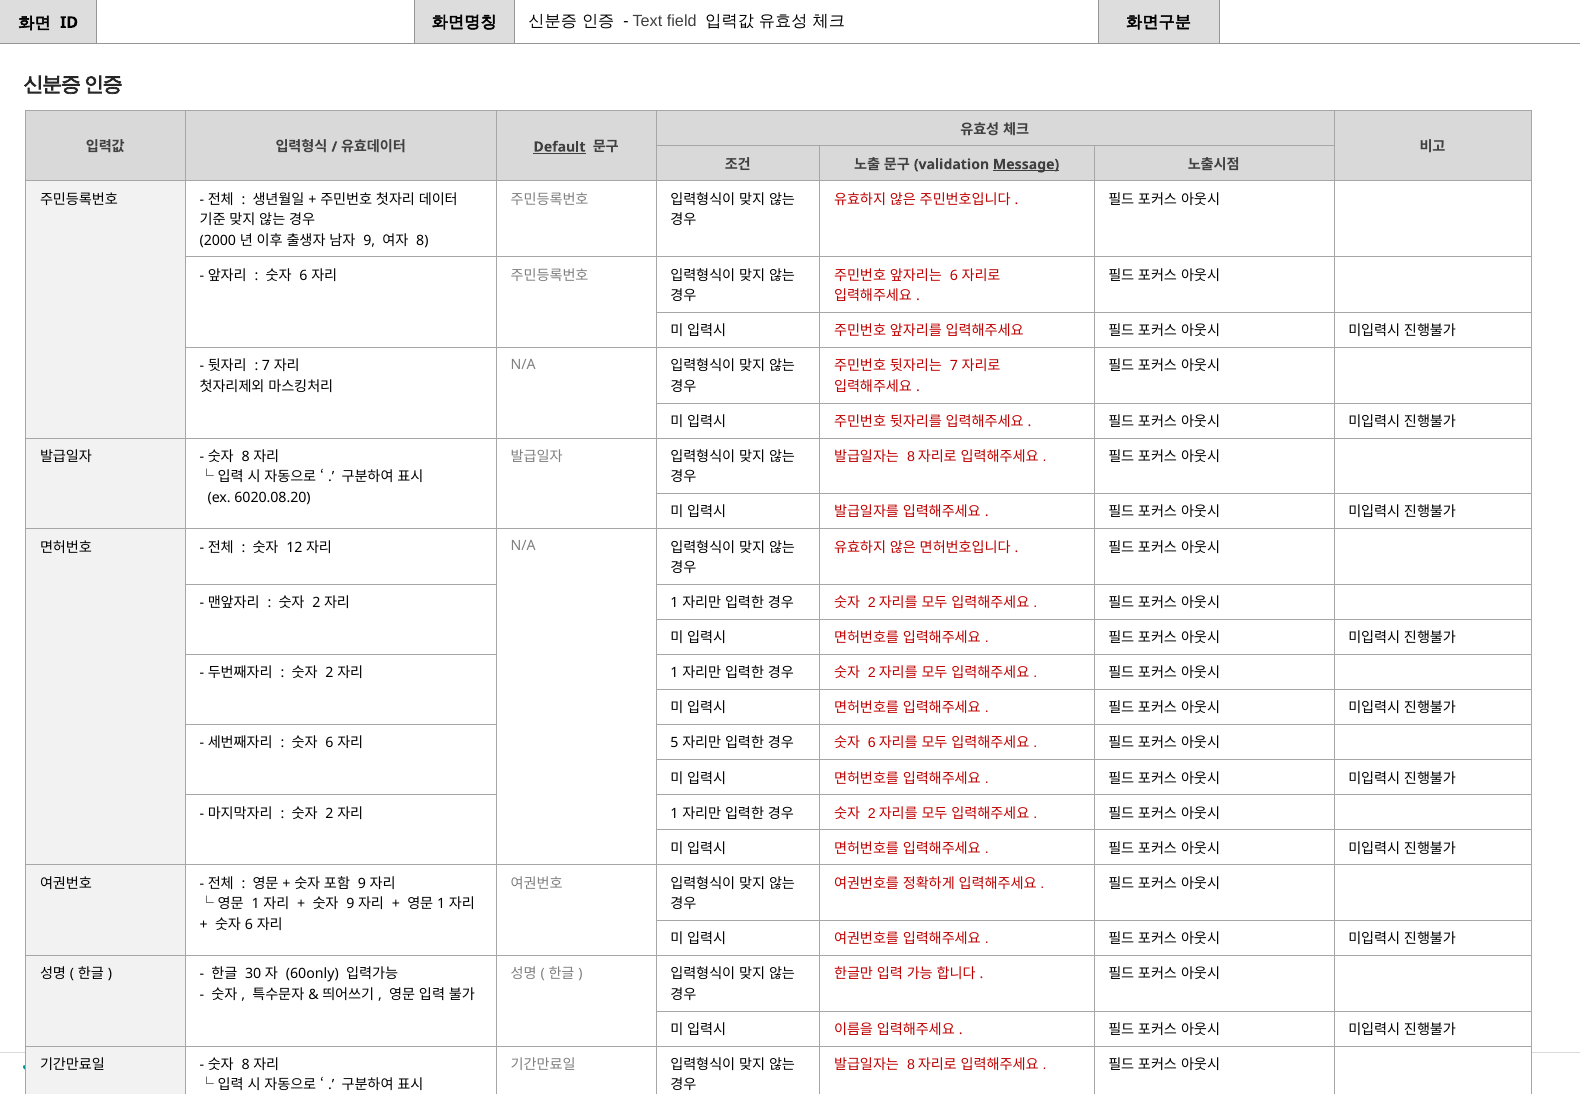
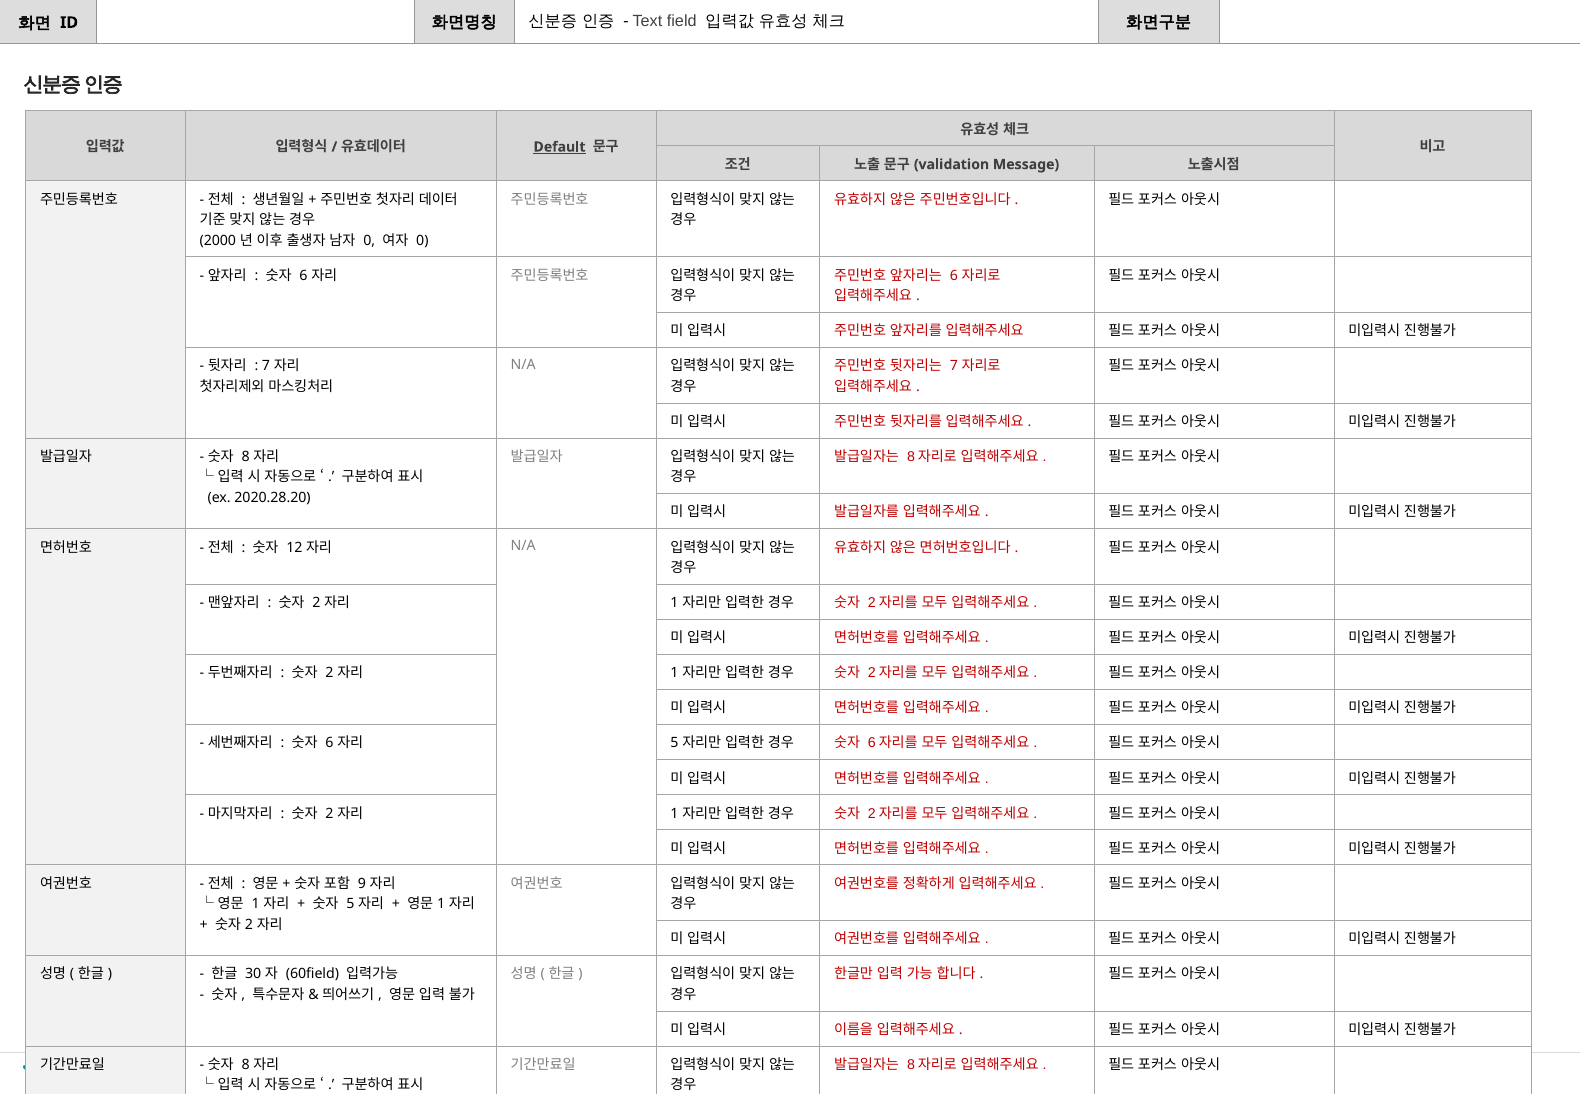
Message underline: present -> none
9 at (369, 240): 9 -> 0
8 at (422, 240): 8 -> 0
6020.08.20: 6020.08.20 -> 2020.28.20
9 at (350, 904): 9 -> 5
6 at (249, 924): 6 -> 2
60only: 60only -> 60field
